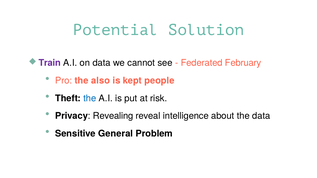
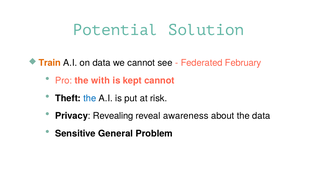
Train colour: purple -> orange
also: also -> with
kept people: people -> cannot
intelligence: intelligence -> awareness
